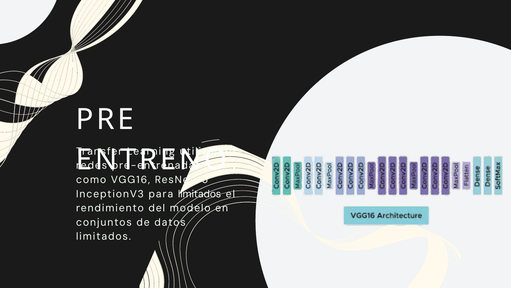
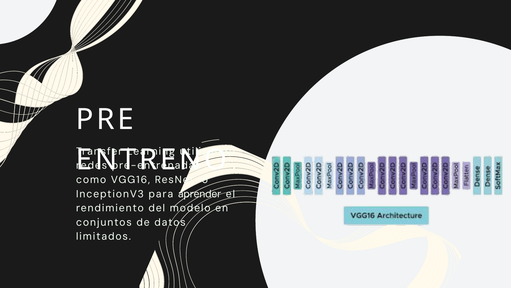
para limitados: limitados -> aprender
